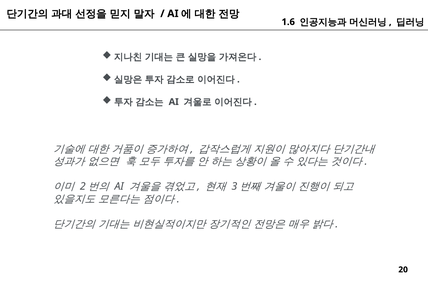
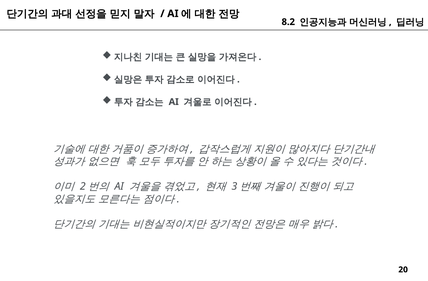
1.6: 1.6 -> 8.2
